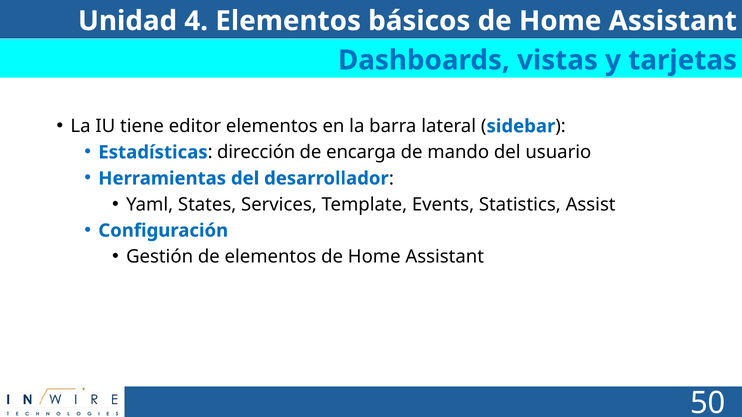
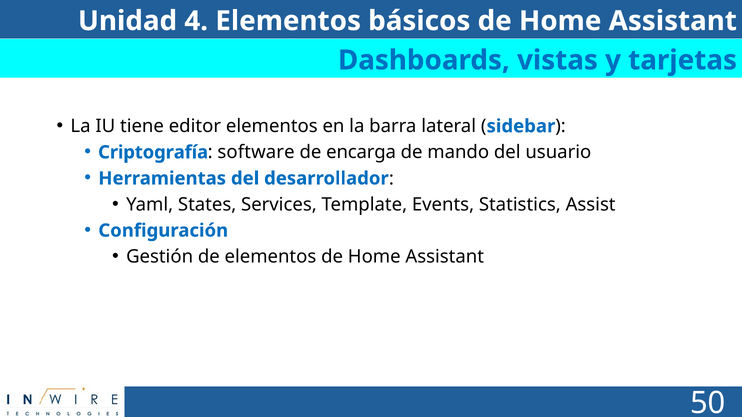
Estadísticas: Estadísticas -> Criptografía
dirección: dirección -> software
